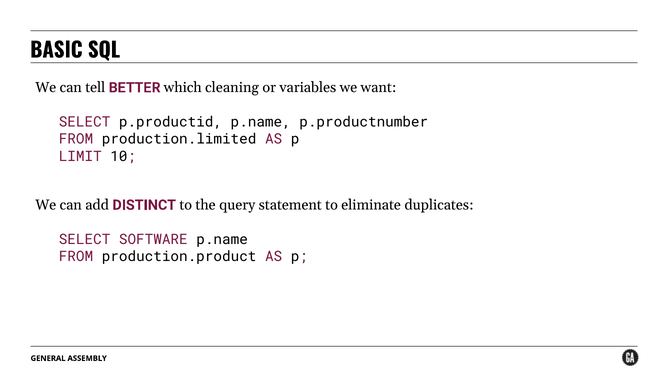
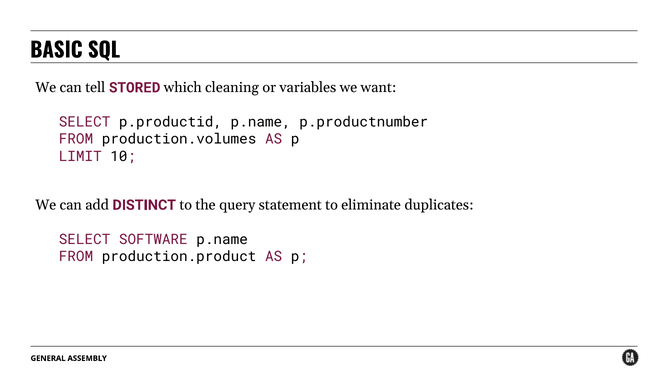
BETTER: BETTER -> STORED
production.limited: production.limited -> production.volumes
